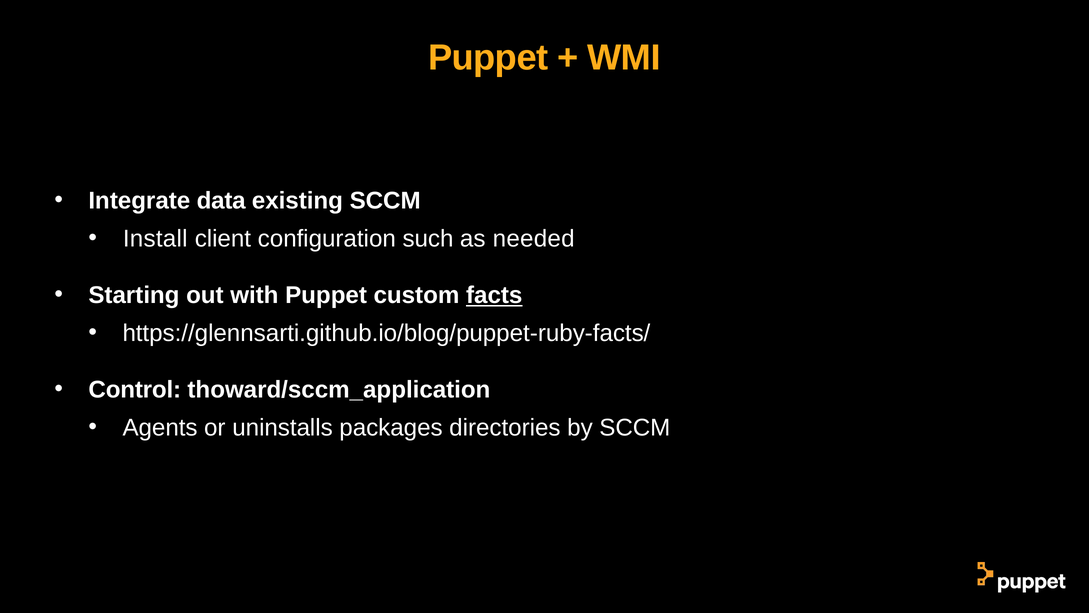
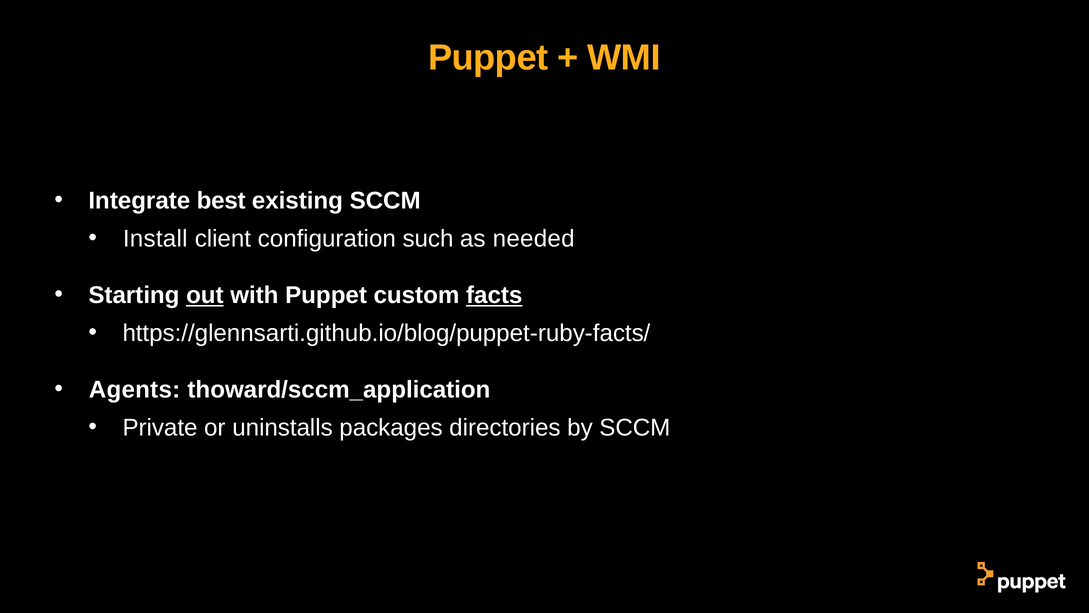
data: data -> best
out underline: none -> present
Control: Control -> Agents
Agents: Agents -> Private
